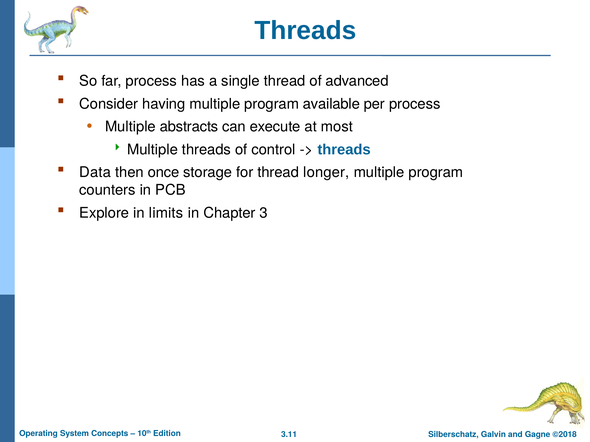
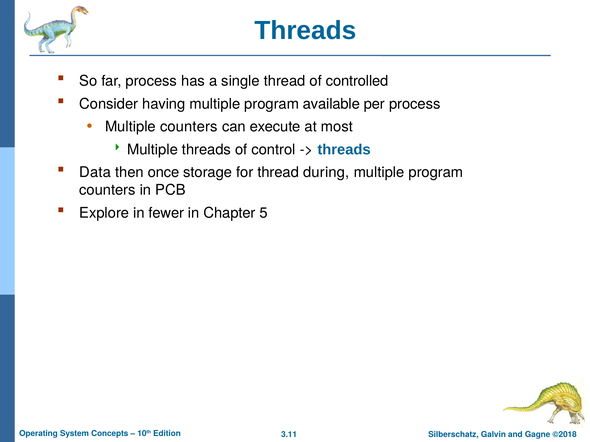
advanced: advanced -> controlled
Multiple abstracts: abstracts -> counters
longer: longer -> during
limits: limits -> fewer
3: 3 -> 5
